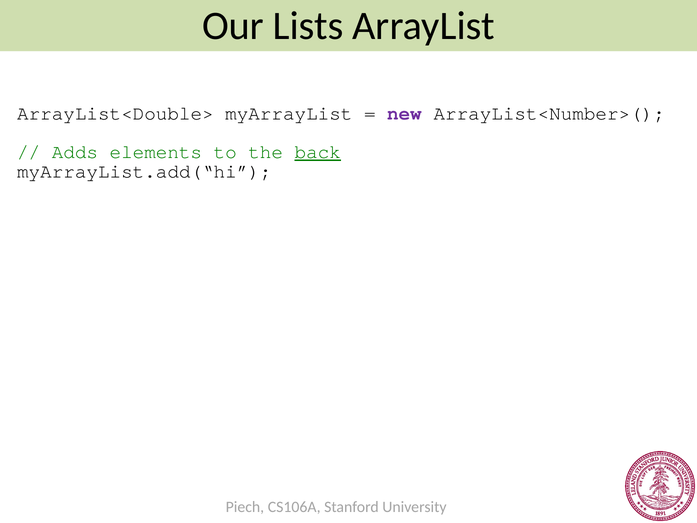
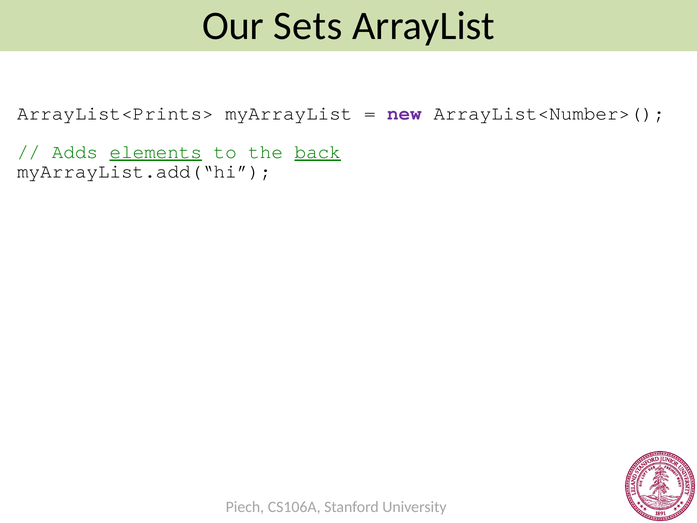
Lists: Lists -> Sets
ArrayList<Double>: ArrayList<Double> -> ArrayList<Prints>
elements underline: none -> present
